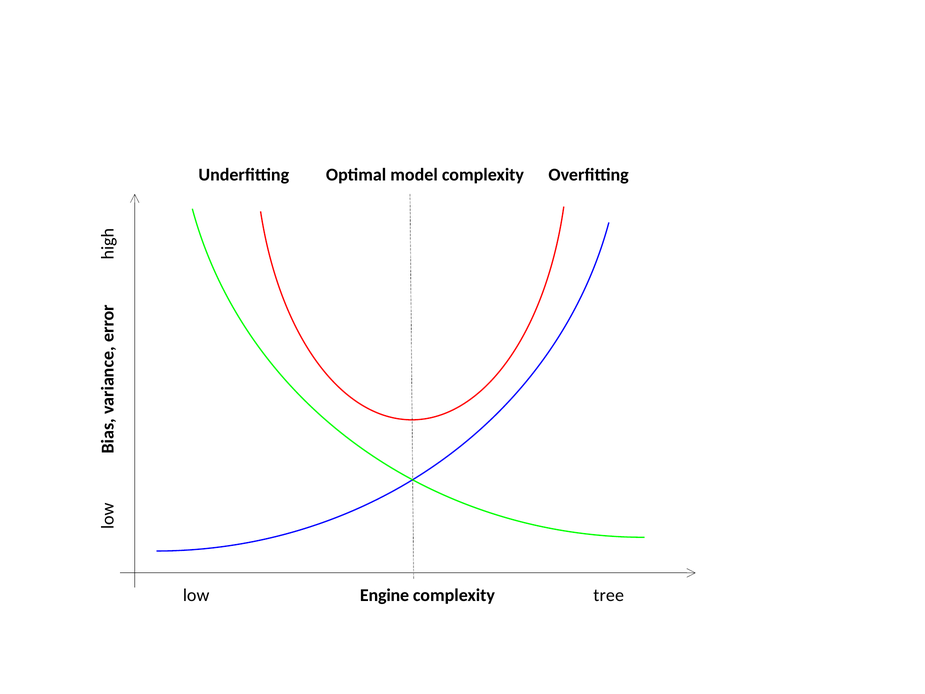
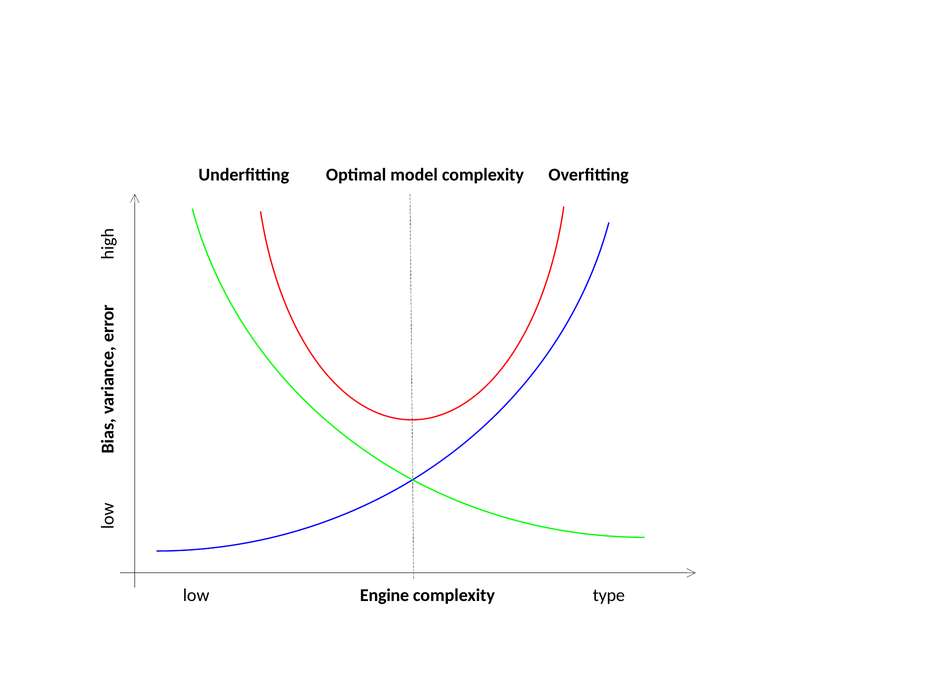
tree: tree -> type
